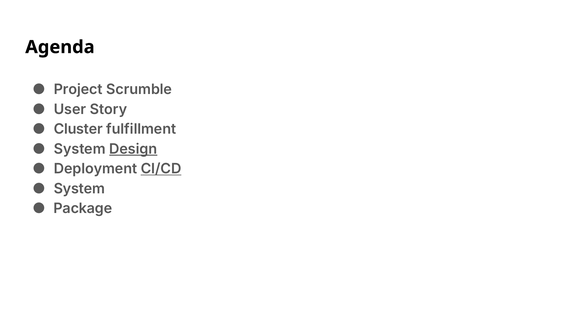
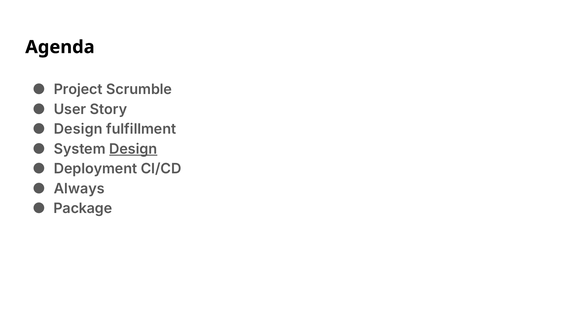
Cluster at (78, 129): Cluster -> Design
CI/CD underline: present -> none
System at (79, 189): System -> Always
